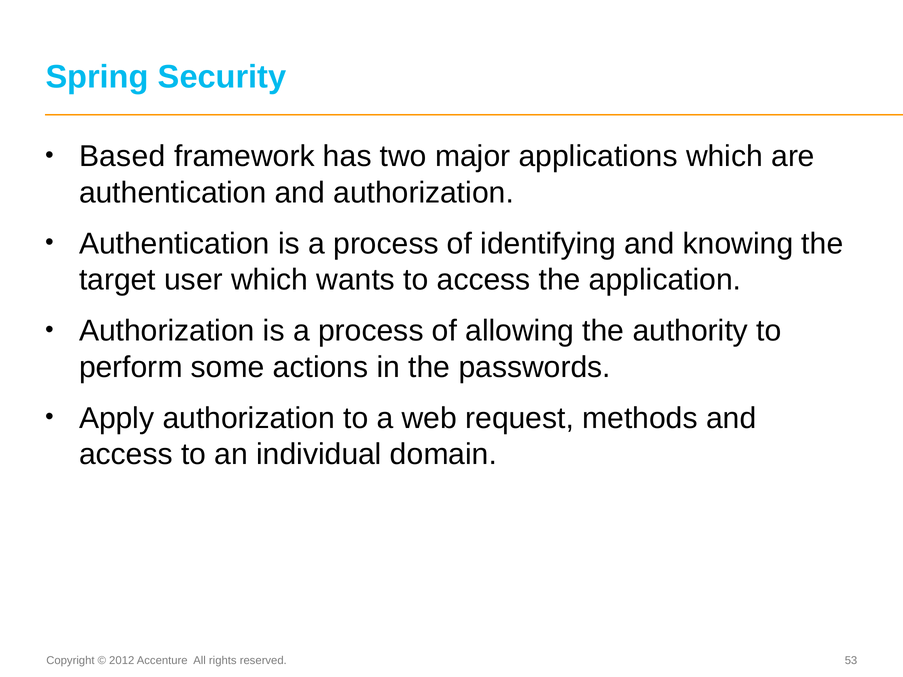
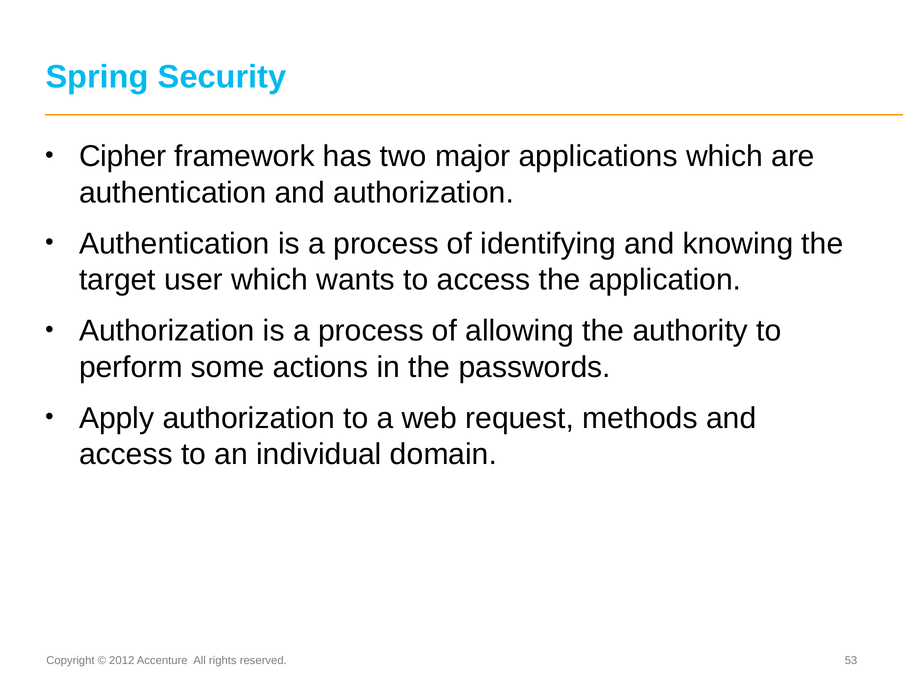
Based: Based -> Cipher
